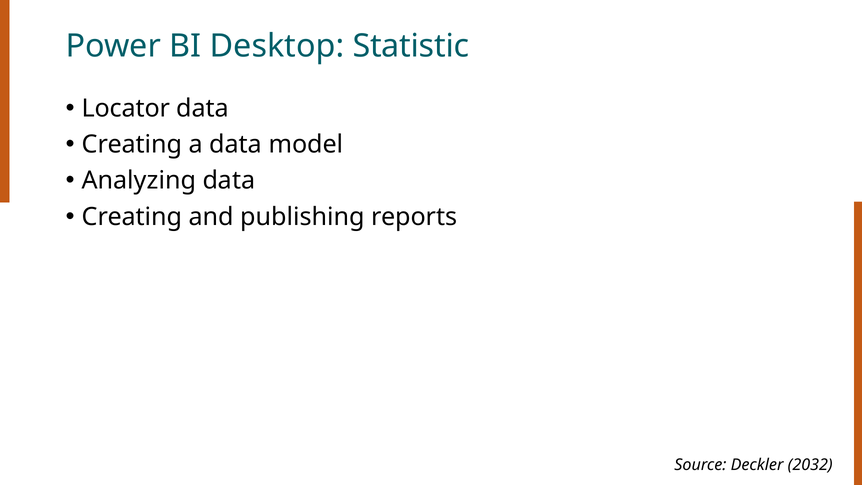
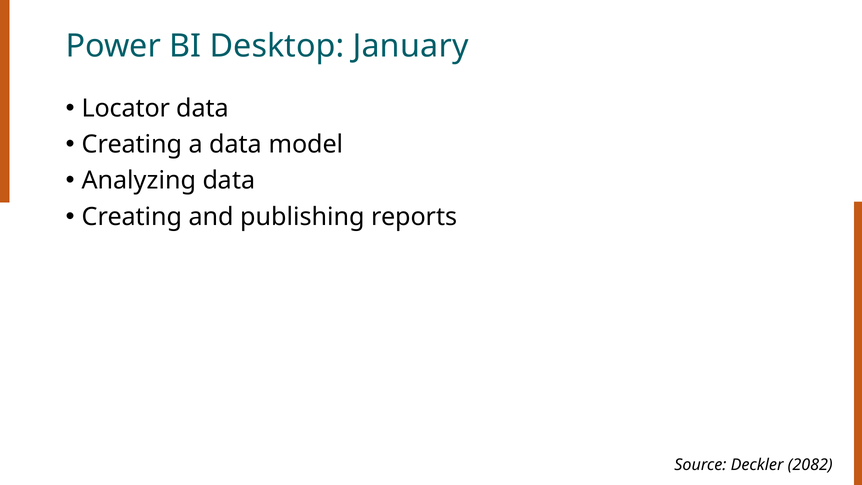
Statistic: Statistic -> January
2032: 2032 -> 2082
